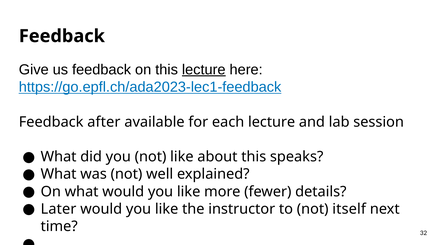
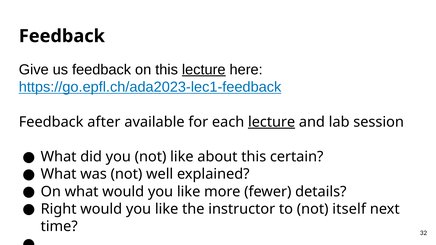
lecture at (272, 122) underline: none -> present
speaks: speaks -> certain
Later: Later -> Right
